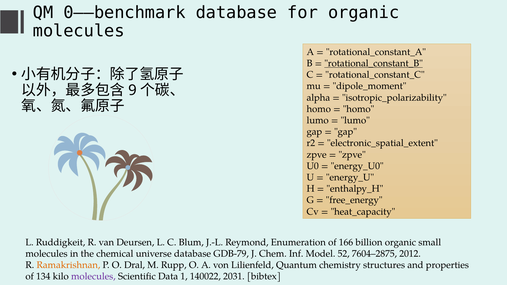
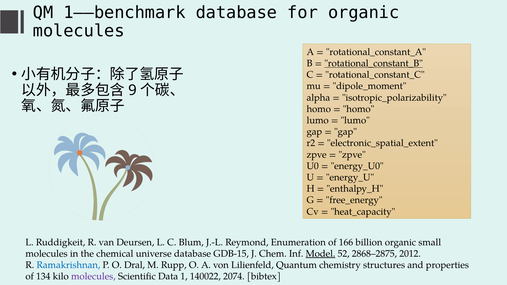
0——benchmark: 0——benchmark -> 1——benchmark
GDB-79: GDB-79 -> GDB-15
Model underline: none -> present
7604–2875: 7604–2875 -> 2868–2875
Ramakrishnan colour: orange -> blue
2031: 2031 -> 2074
